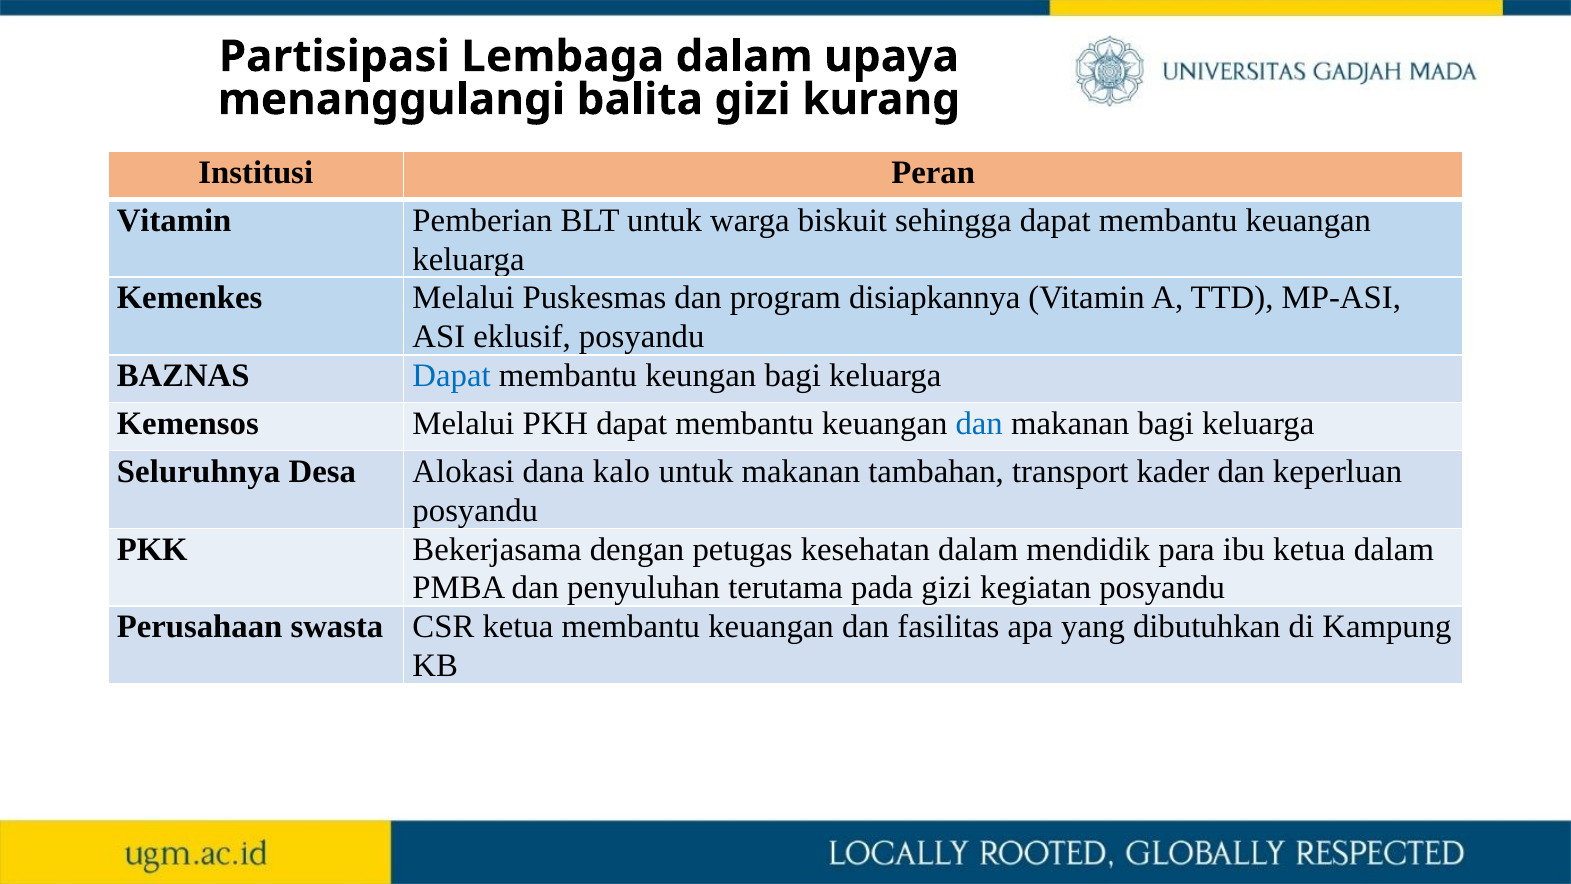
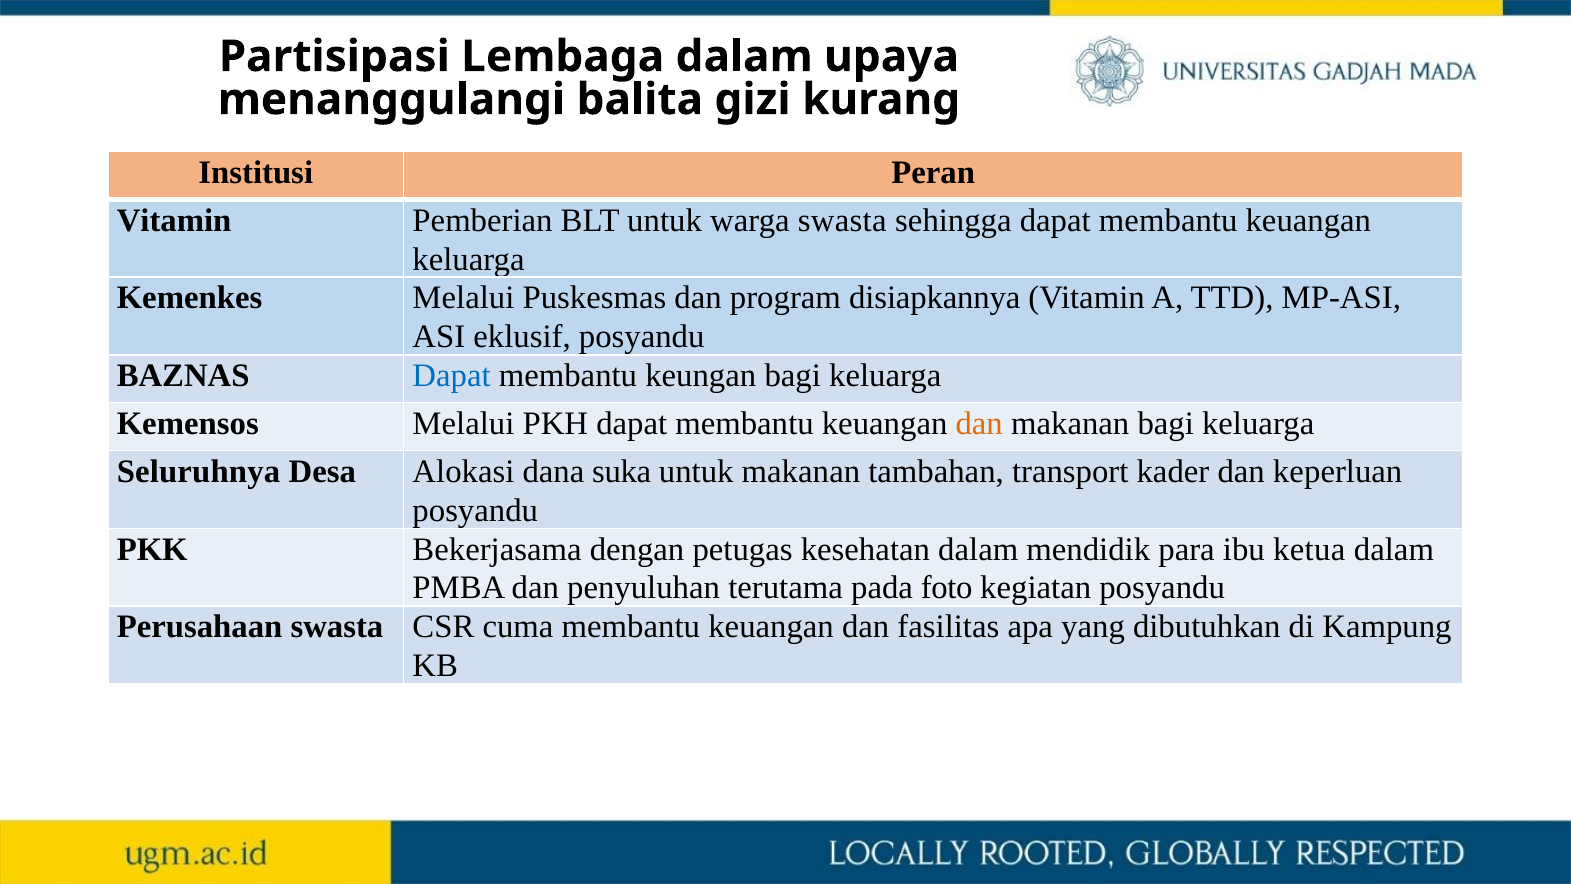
warga biskuit: biskuit -> swasta
dan at (979, 424) colour: blue -> orange
kalo: kalo -> suka
pada gizi: gizi -> foto
CSR ketua: ketua -> cuma
